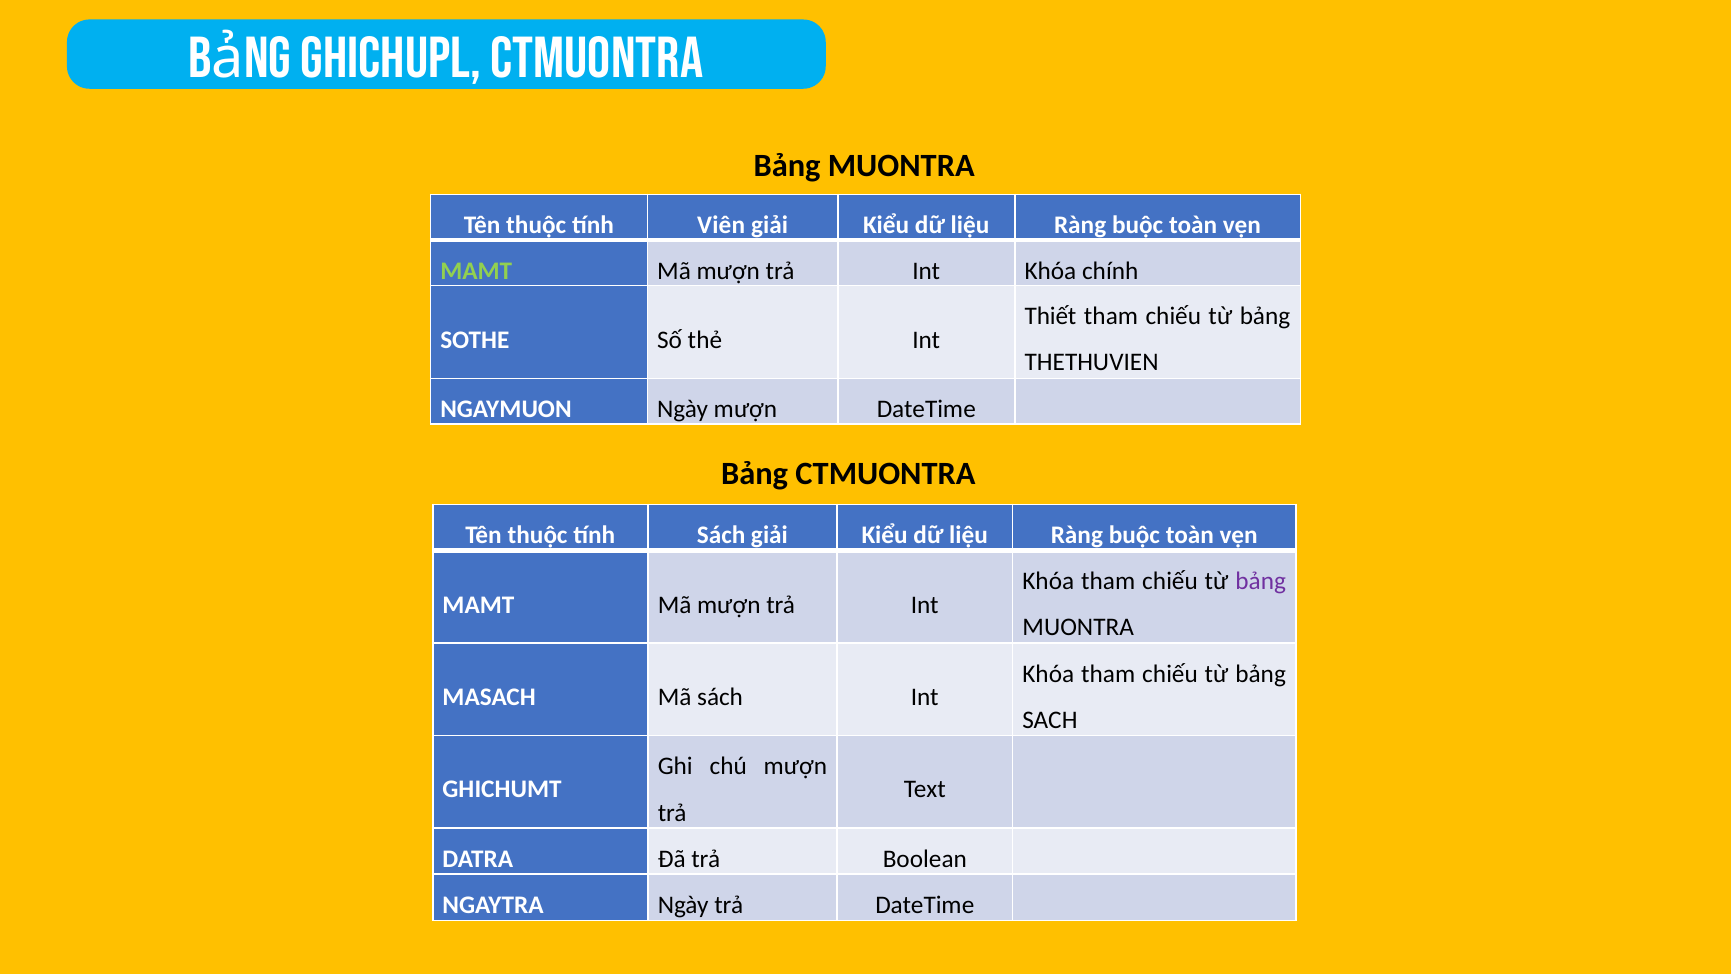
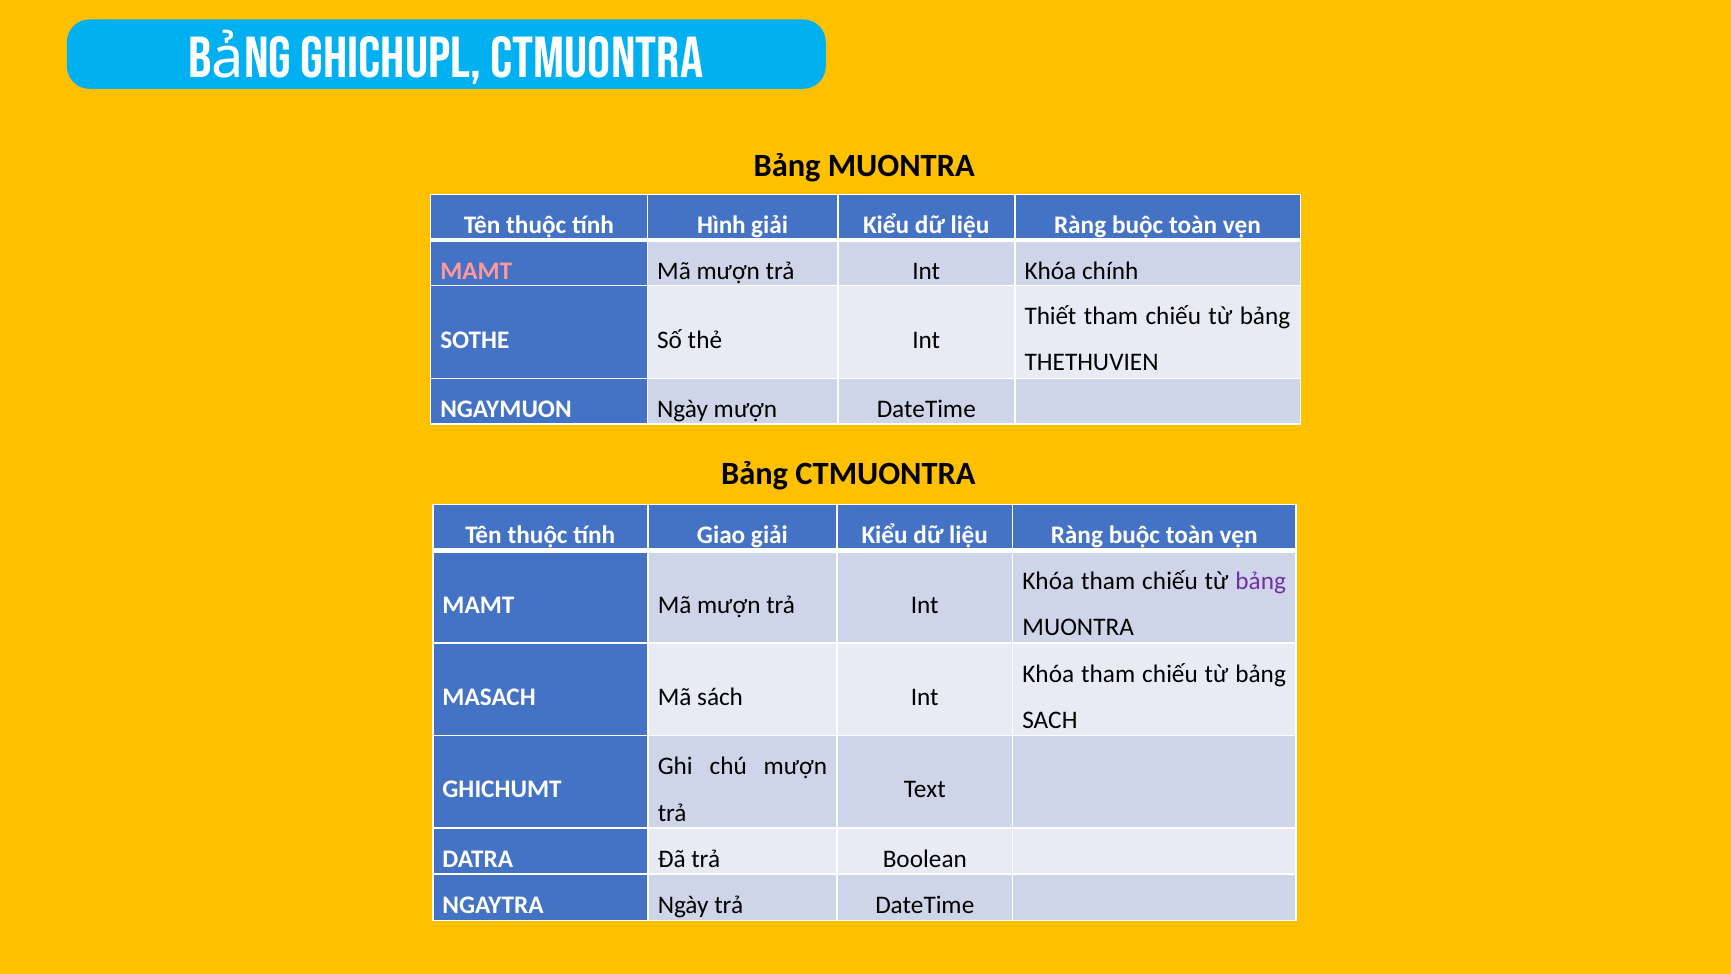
Viên: Viên -> Hình
MAMT at (476, 271) colour: light green -> pink
tính Sách: Sách -> Giao
